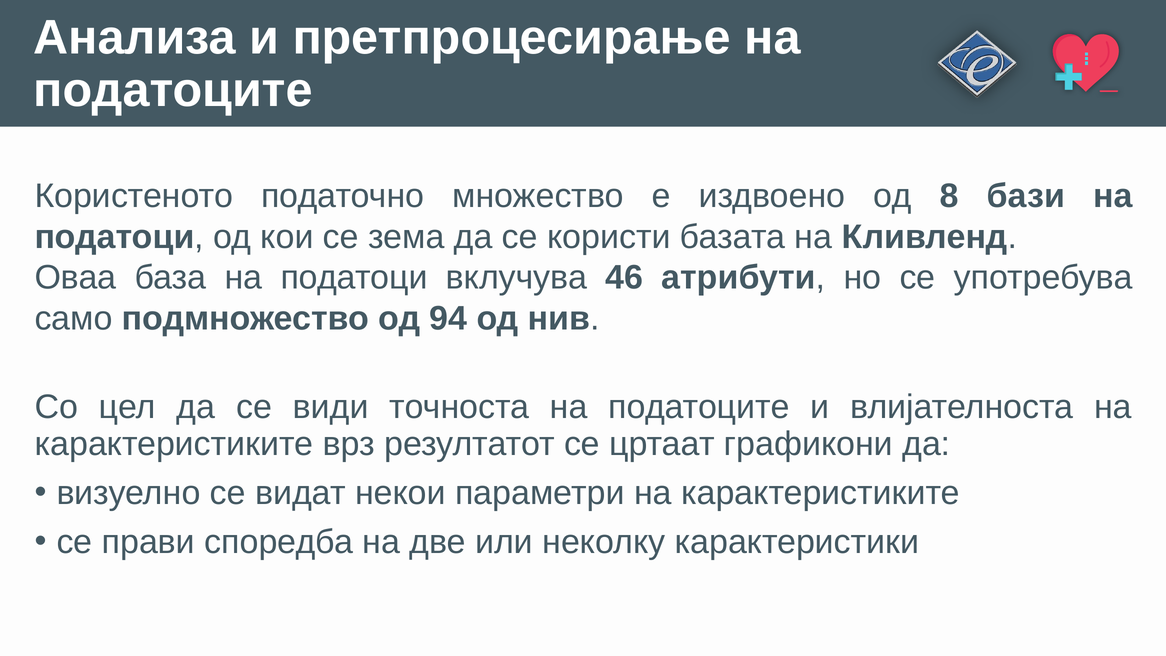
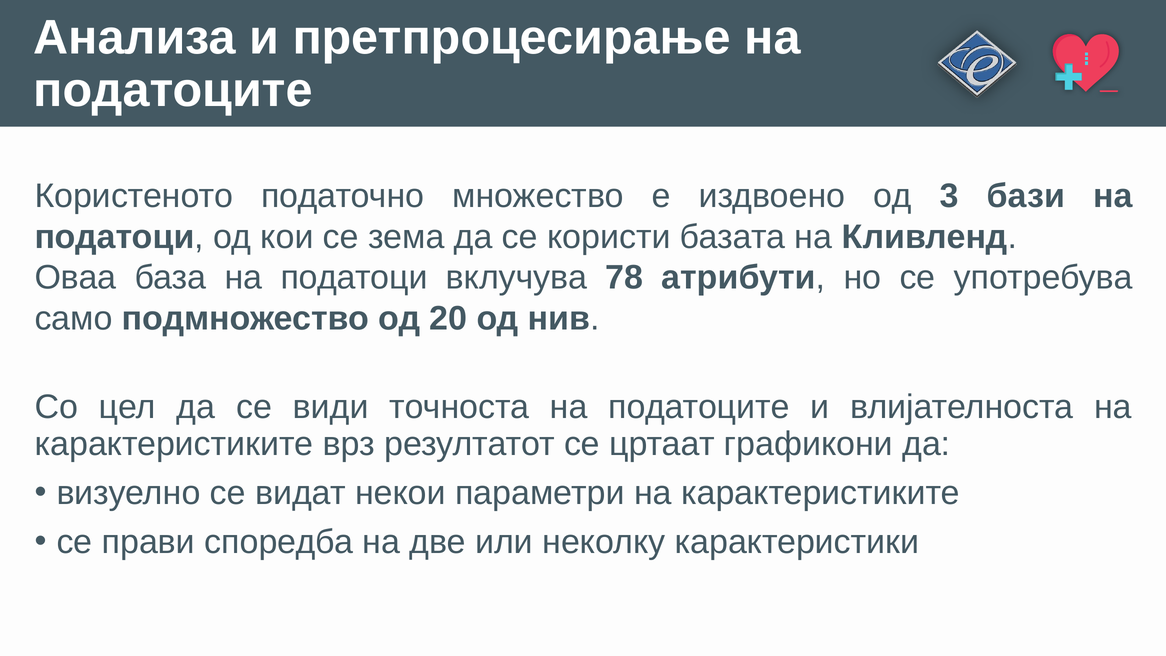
8: 8 -> 3
46: 46 -> 78
94: 94 -> 20
